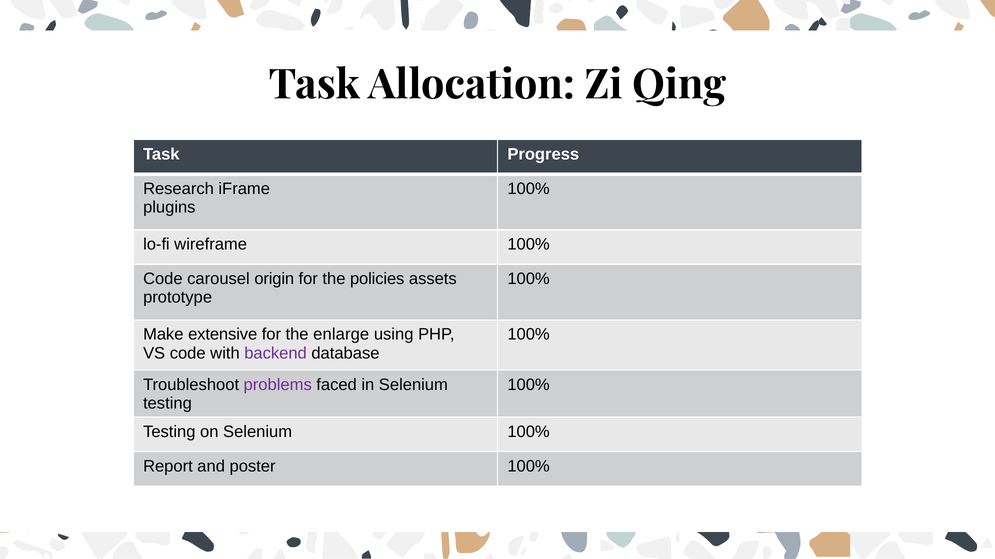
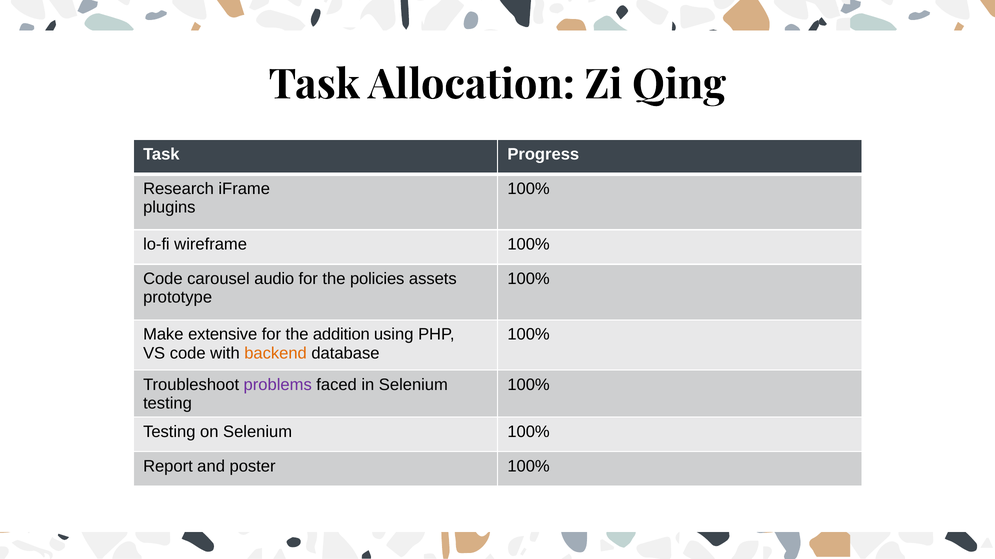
origin: origin -> audio
enlarge: enlarge -> addition
backend colour: purple -> orange
